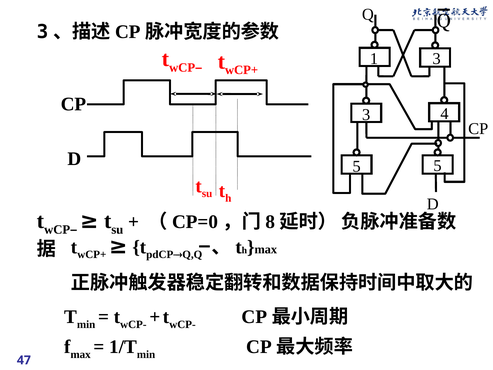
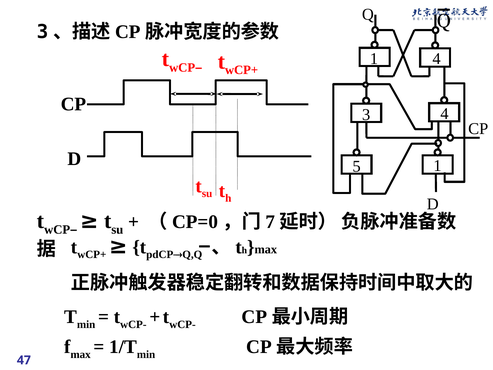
1 3: 3 -> 4
5 at (438, 166): 5 -> 1
8: 8 -> 7
